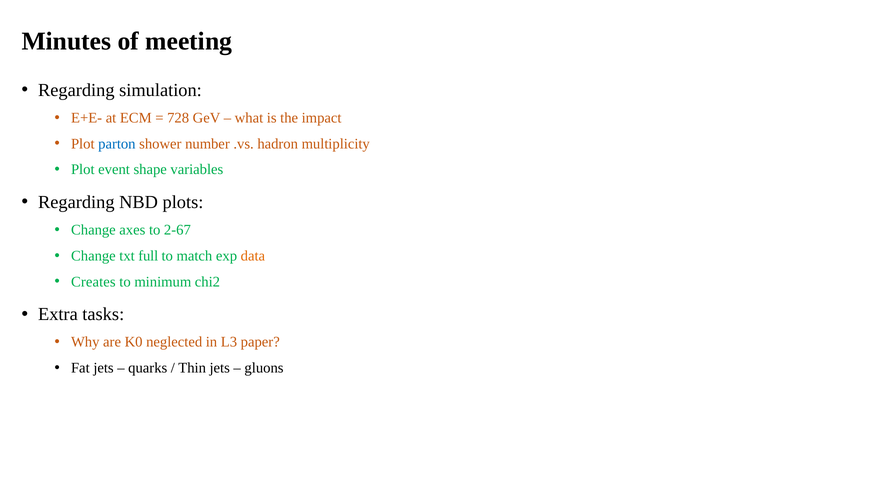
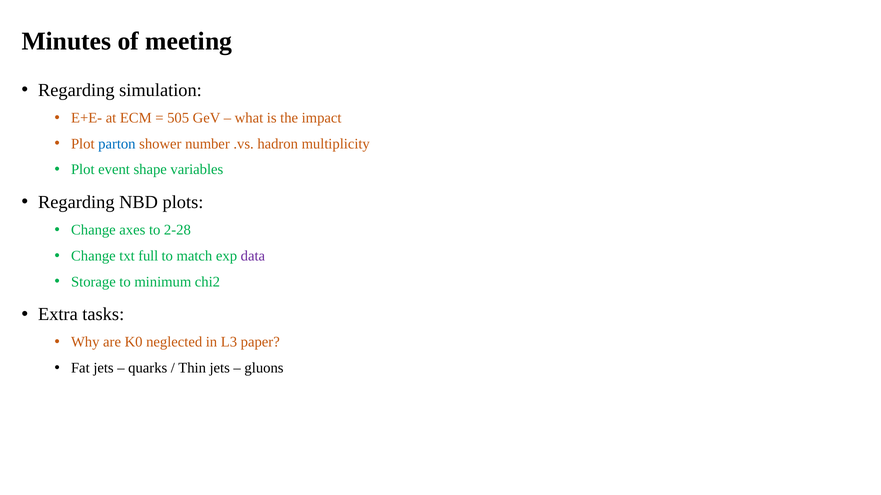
728: 728 -> 505
2-67: 2-67 -> 2-28
data colour: orange -> purple
Creates: Creates -> Storage
